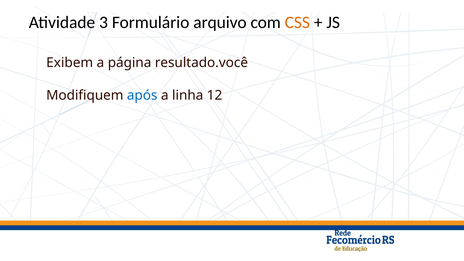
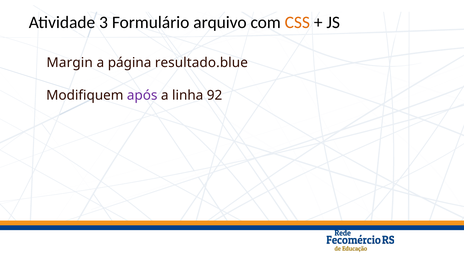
Exibem: Exibem -> Margin
resultado.você: resultado.você -> resultado.blue
após colour: blue -> purple
12: 12 -> 92
